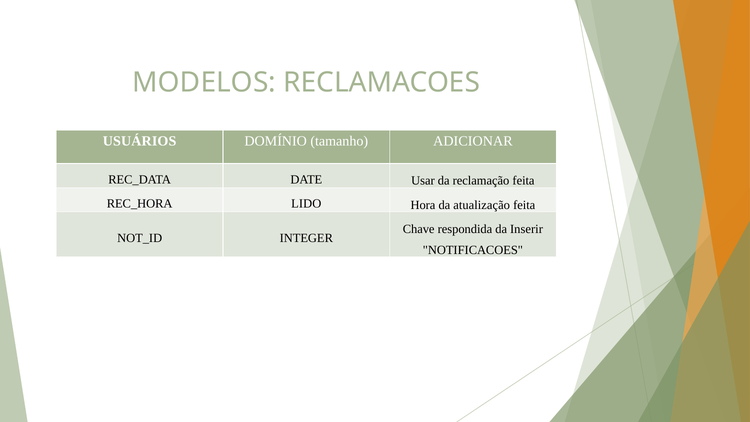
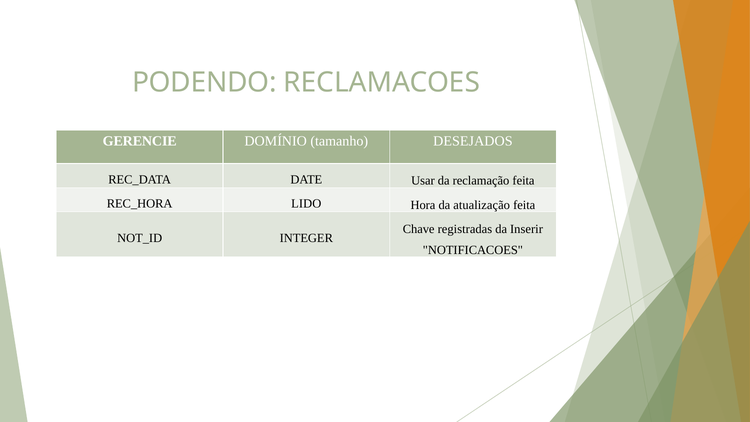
MODELOS: MODELOS -> PODENDO
USUÁRIOS: USUÁRIOS -> GERENCIE
ADICIONAR: ADICIONAR -> DESEJADOS
respondida: respondida -> registradas
